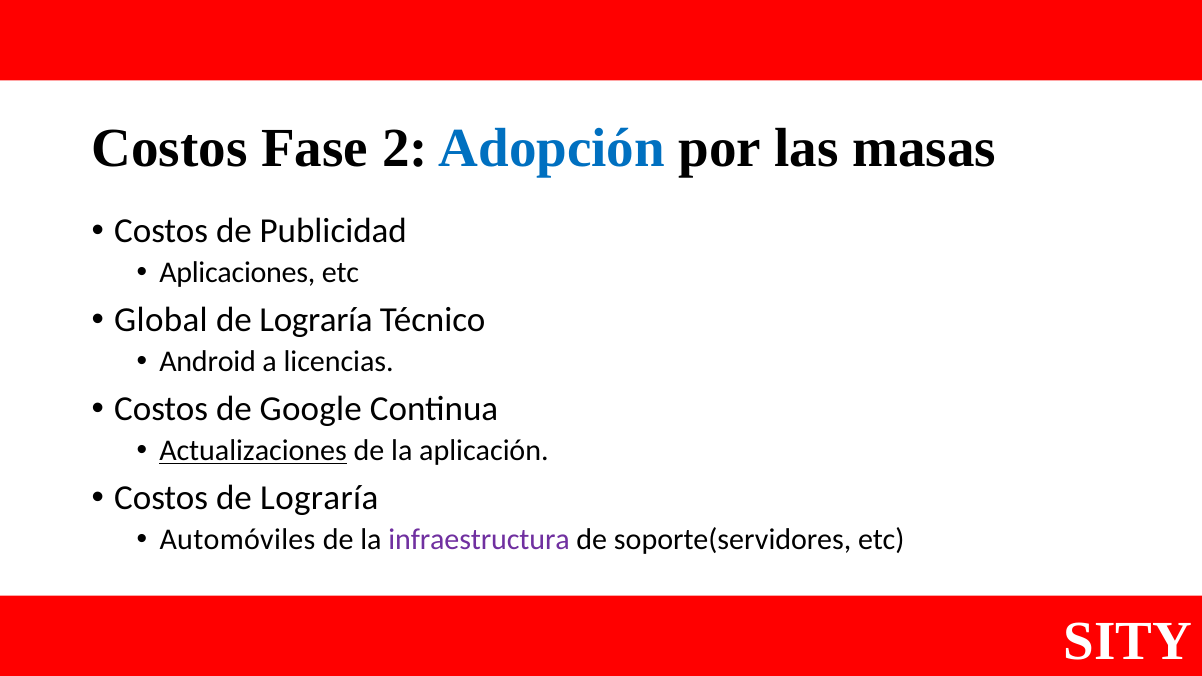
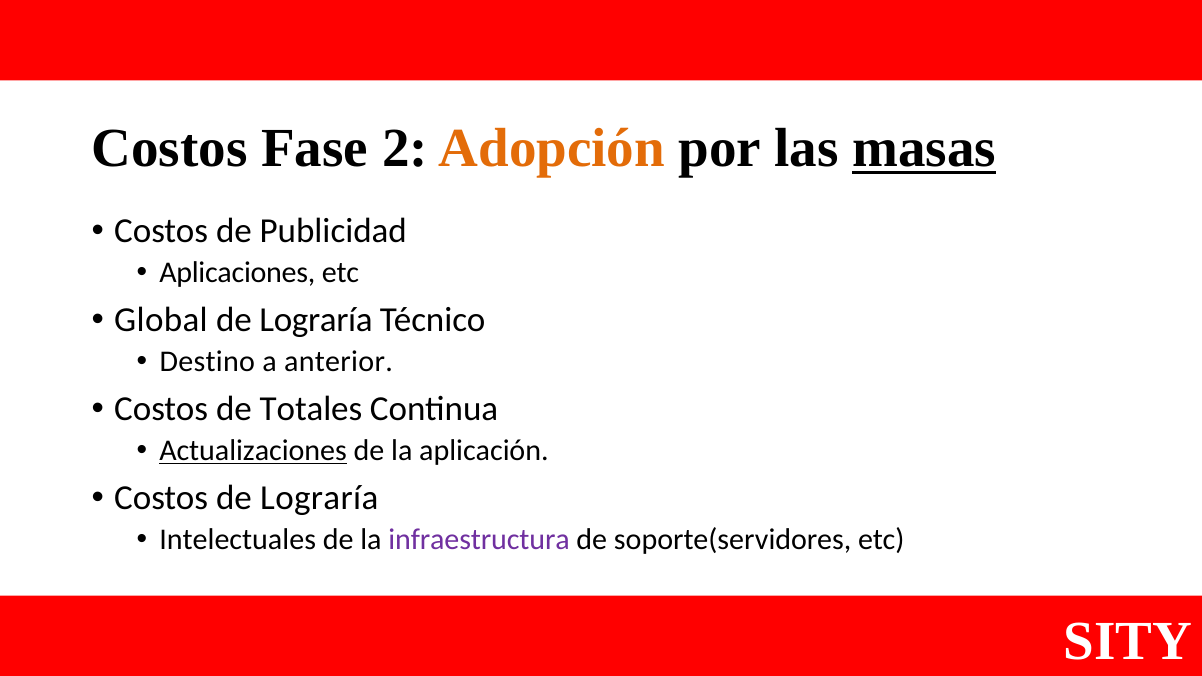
Adopción colour: blue -> orange
masas underline: none -> present
Android: Android -> Destino
licencias: licencias -> anterior
Google: Google -> Totales
Automóviles: Automóviles -> Intelectuales
